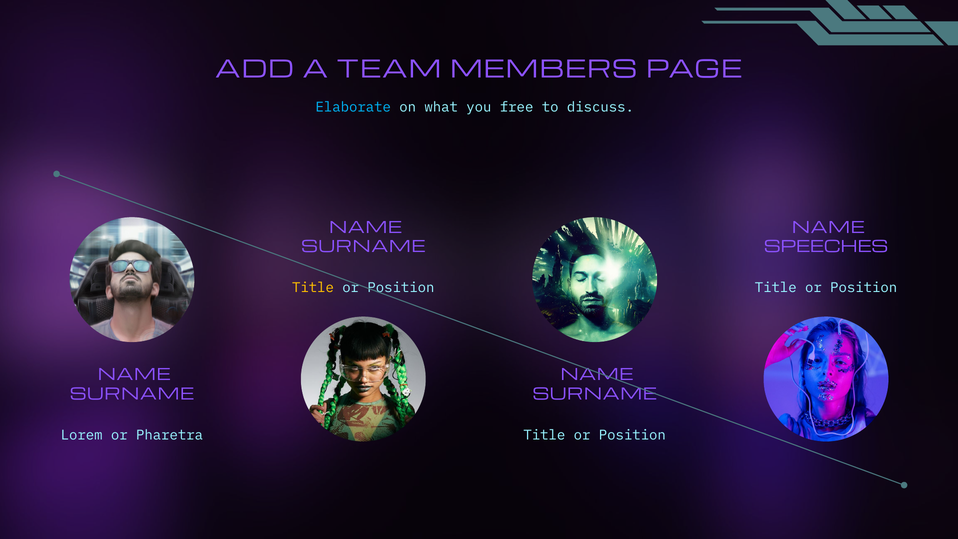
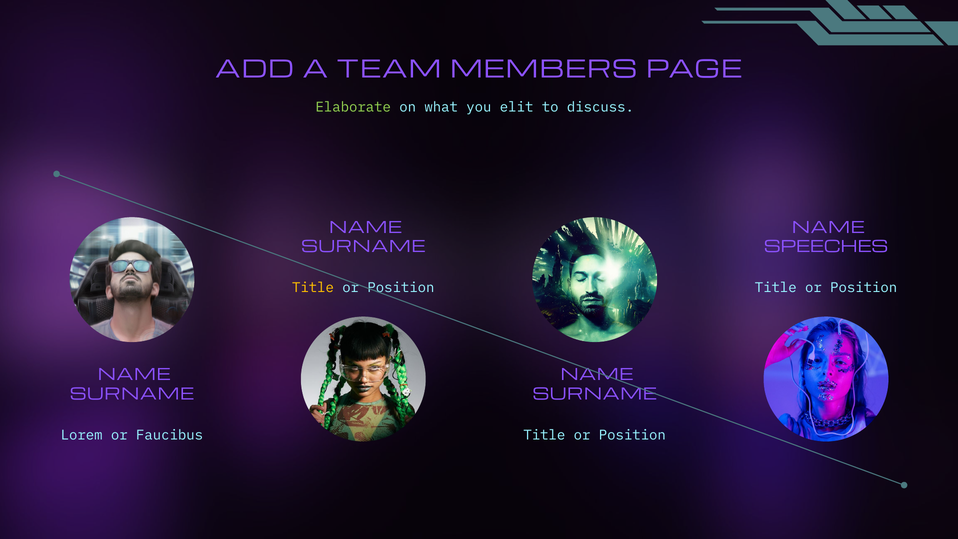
Elaborate colour: light blue -> light green
free: free -> elit
Pharetra: Pharetra -> Faucibus
